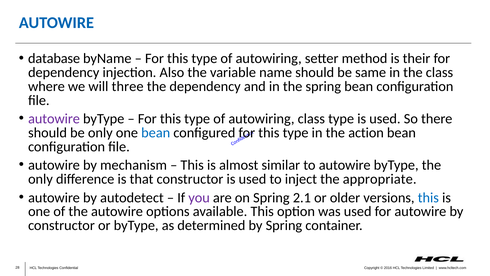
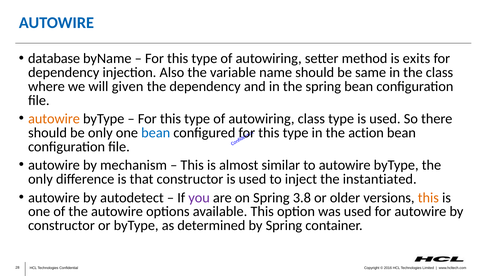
their: their -> exits
three: three -> given
autowire at (54, 119) colour: purple -> orange
appropriate: appropriate -> instantiated
2.1: 2.1 -> 3.8
this at (428, 197) colour: blue -> orange
